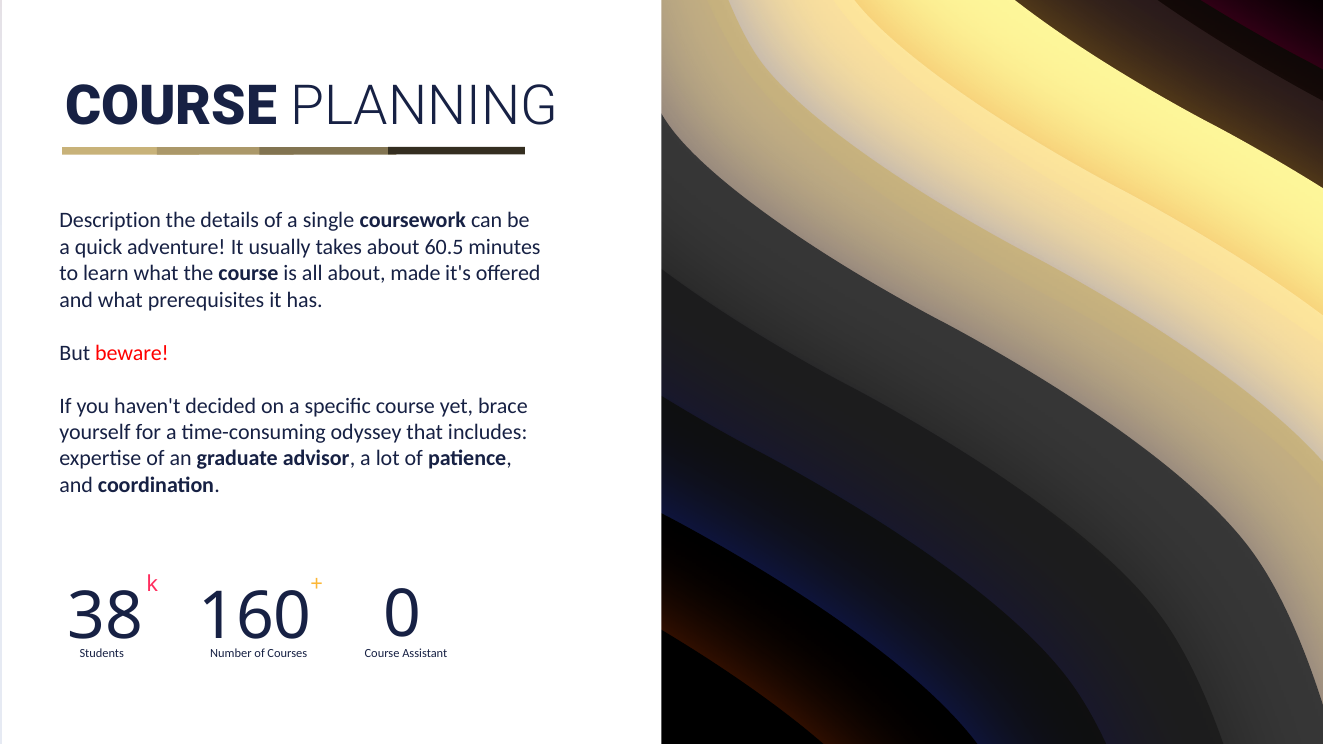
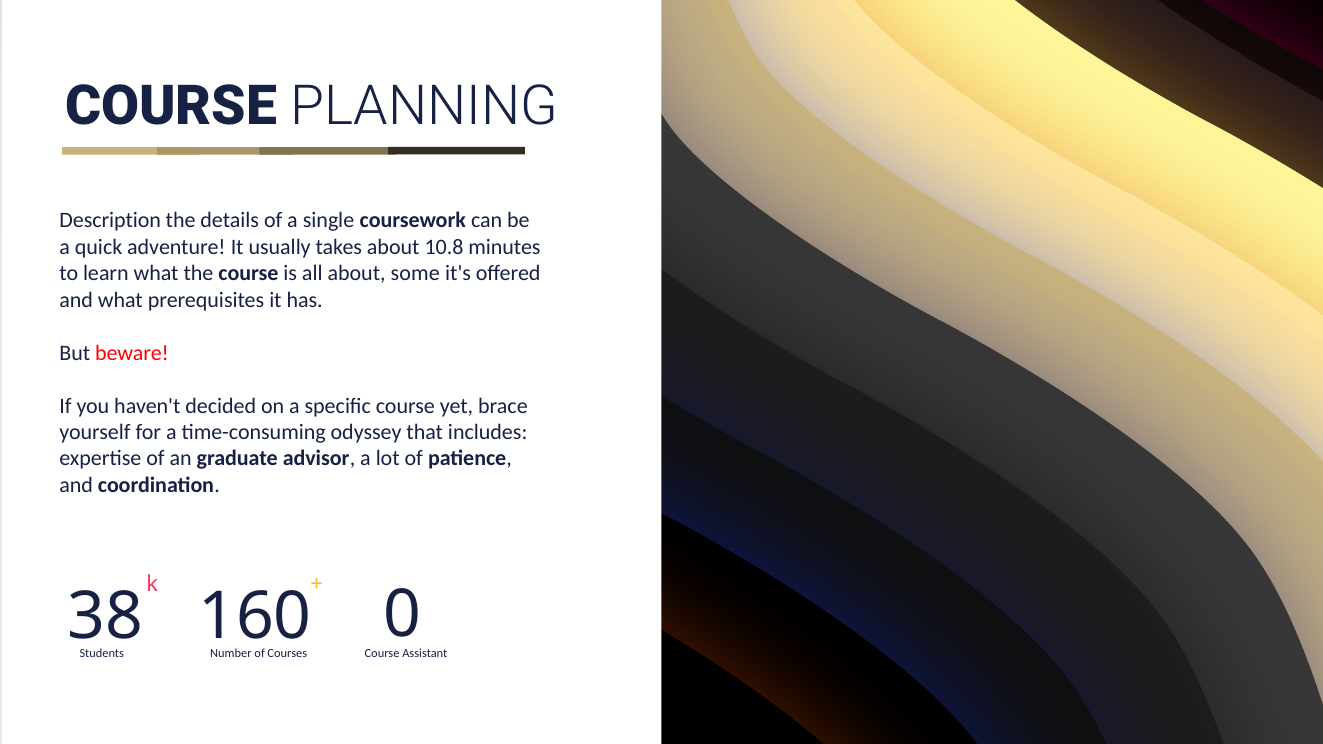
60.5: 60.5 -> 10.8
made: made -> some
